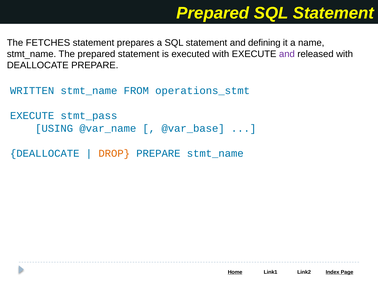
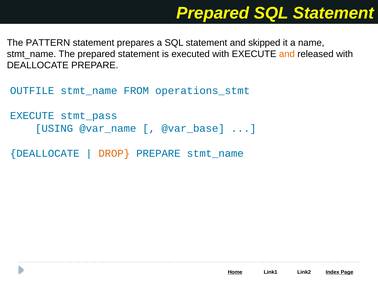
FETCHES: FETCHES -> PATTERN
defining: defining -> skipped
and at (287, 54) colour: purple -> orange
WRITTEN: WRITTEN -> OUTFILE
